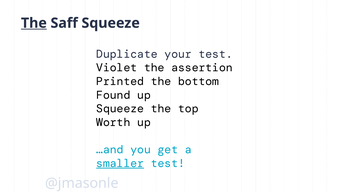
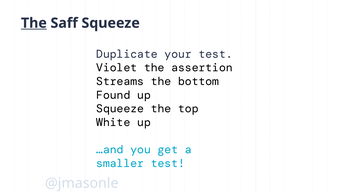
Printed: Printed -> Streams
Worth: Worth -> White
smaller underline: present -> none
